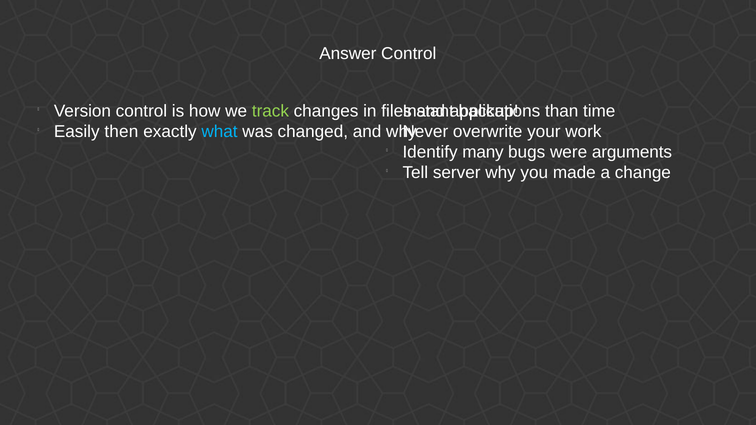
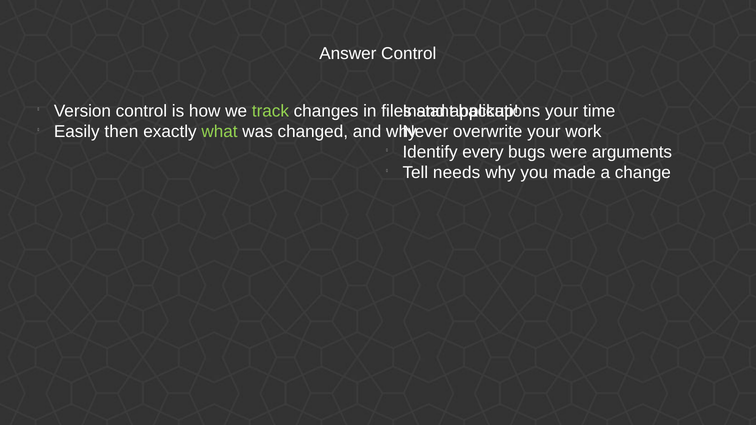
than at (562, 111): than -> your
what colour: light blue -> light green
many: many -> every
server: server -> needs
